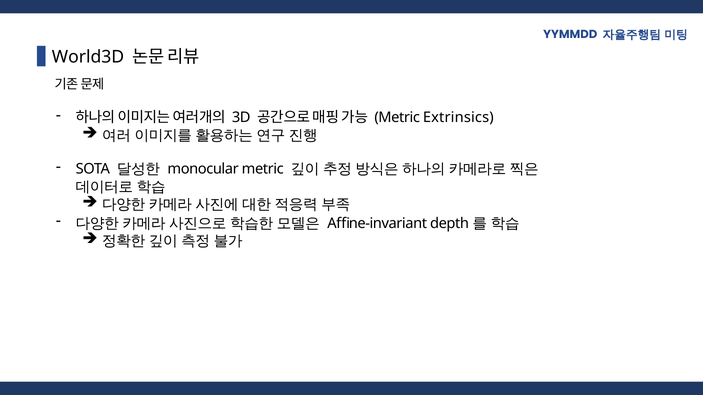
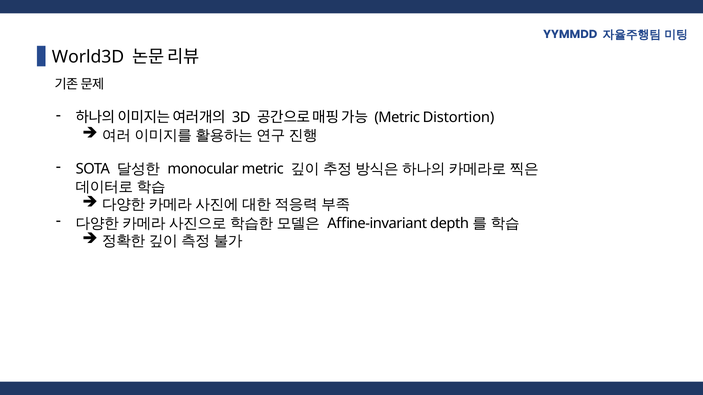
Extrinsics: Extrinsics -> Distortion
